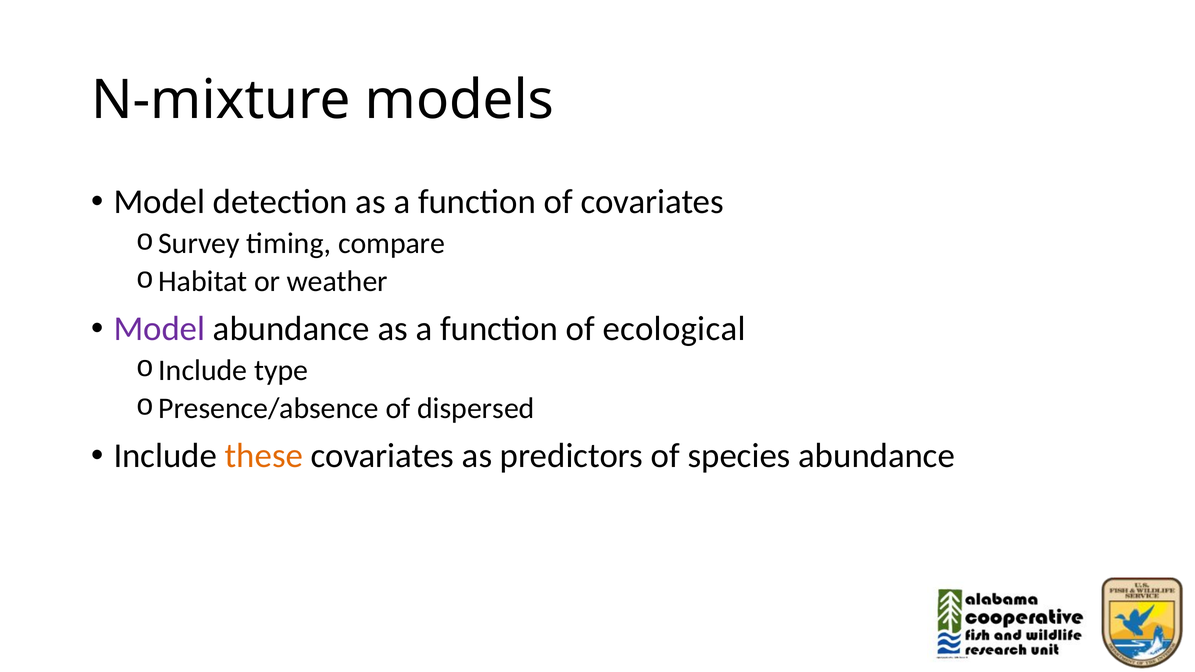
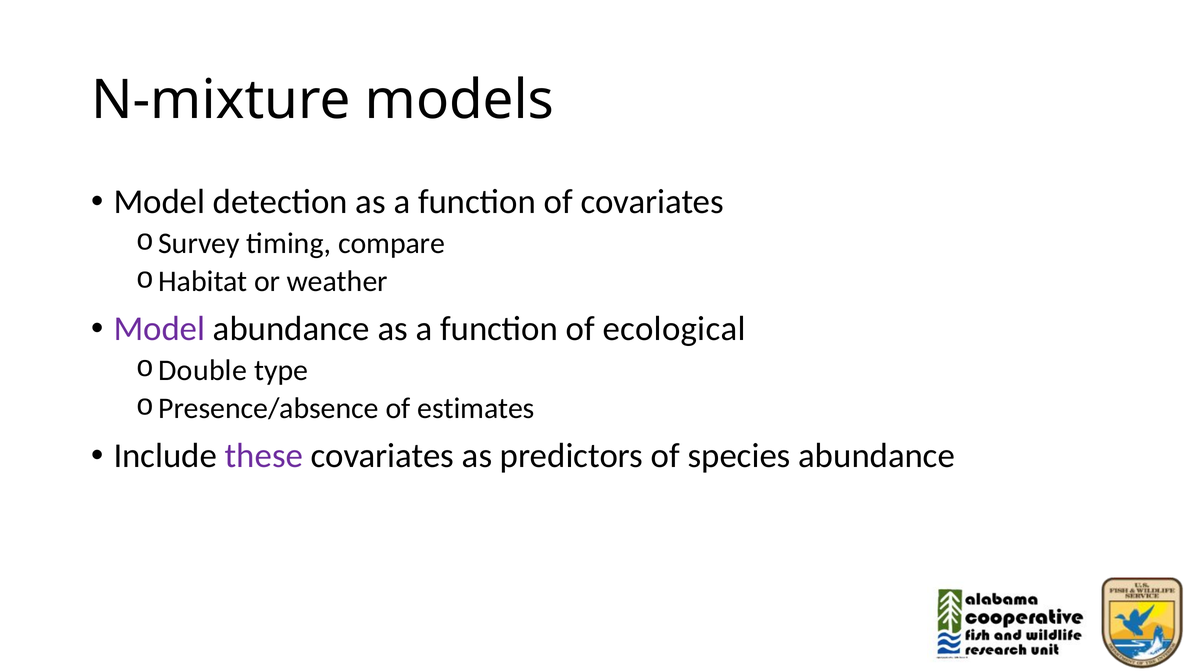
Include at (203, 370): Include -> Double
dispersed: dispersed -> estimates
these colour: orange -> purple
